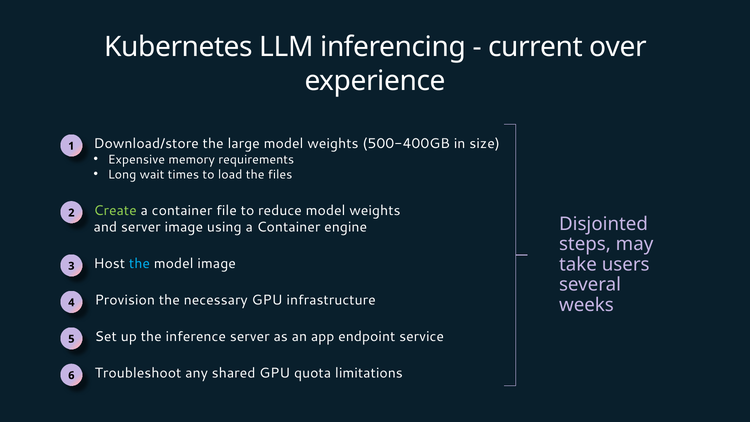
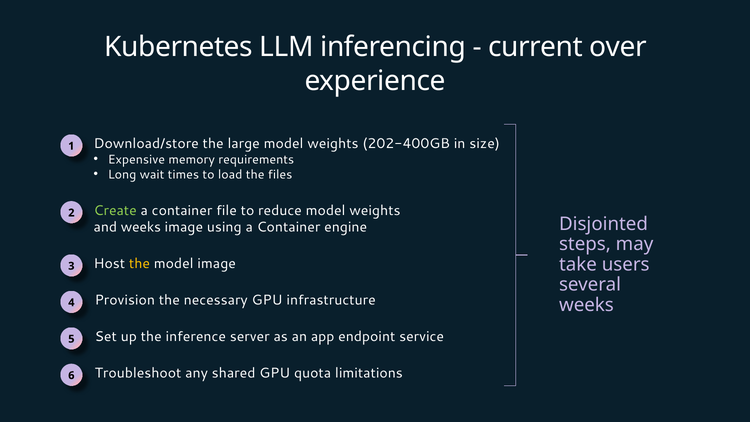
500-400GB: 500-400GB -> 202-400GB
and server: server -> weeks
the at (139, 264) colour: light blue -> yellow
